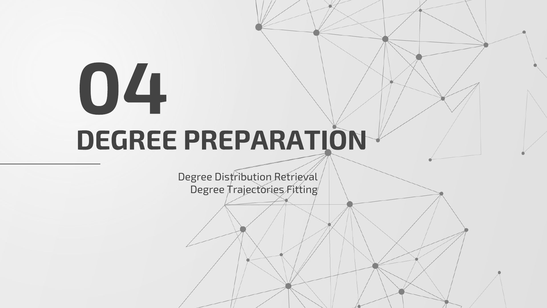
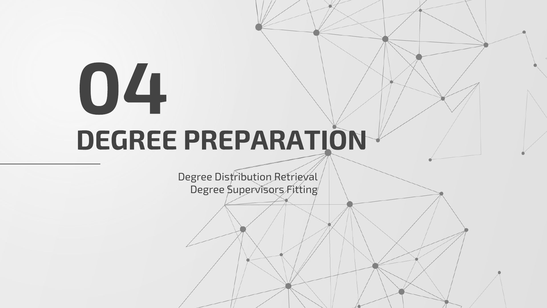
Trajectories: Trajectories -> Supervisors
